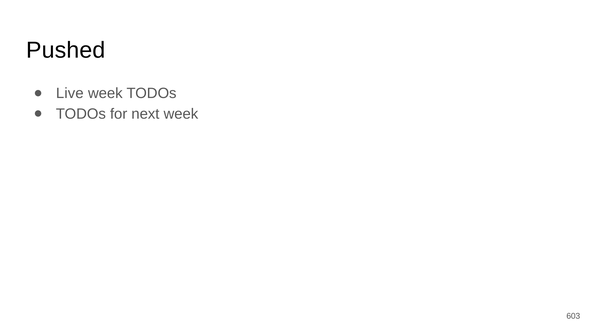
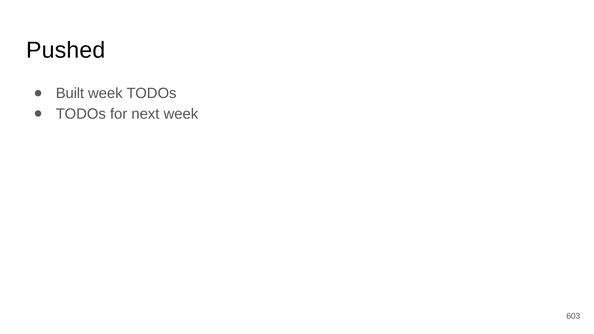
Live: Live -> Built
